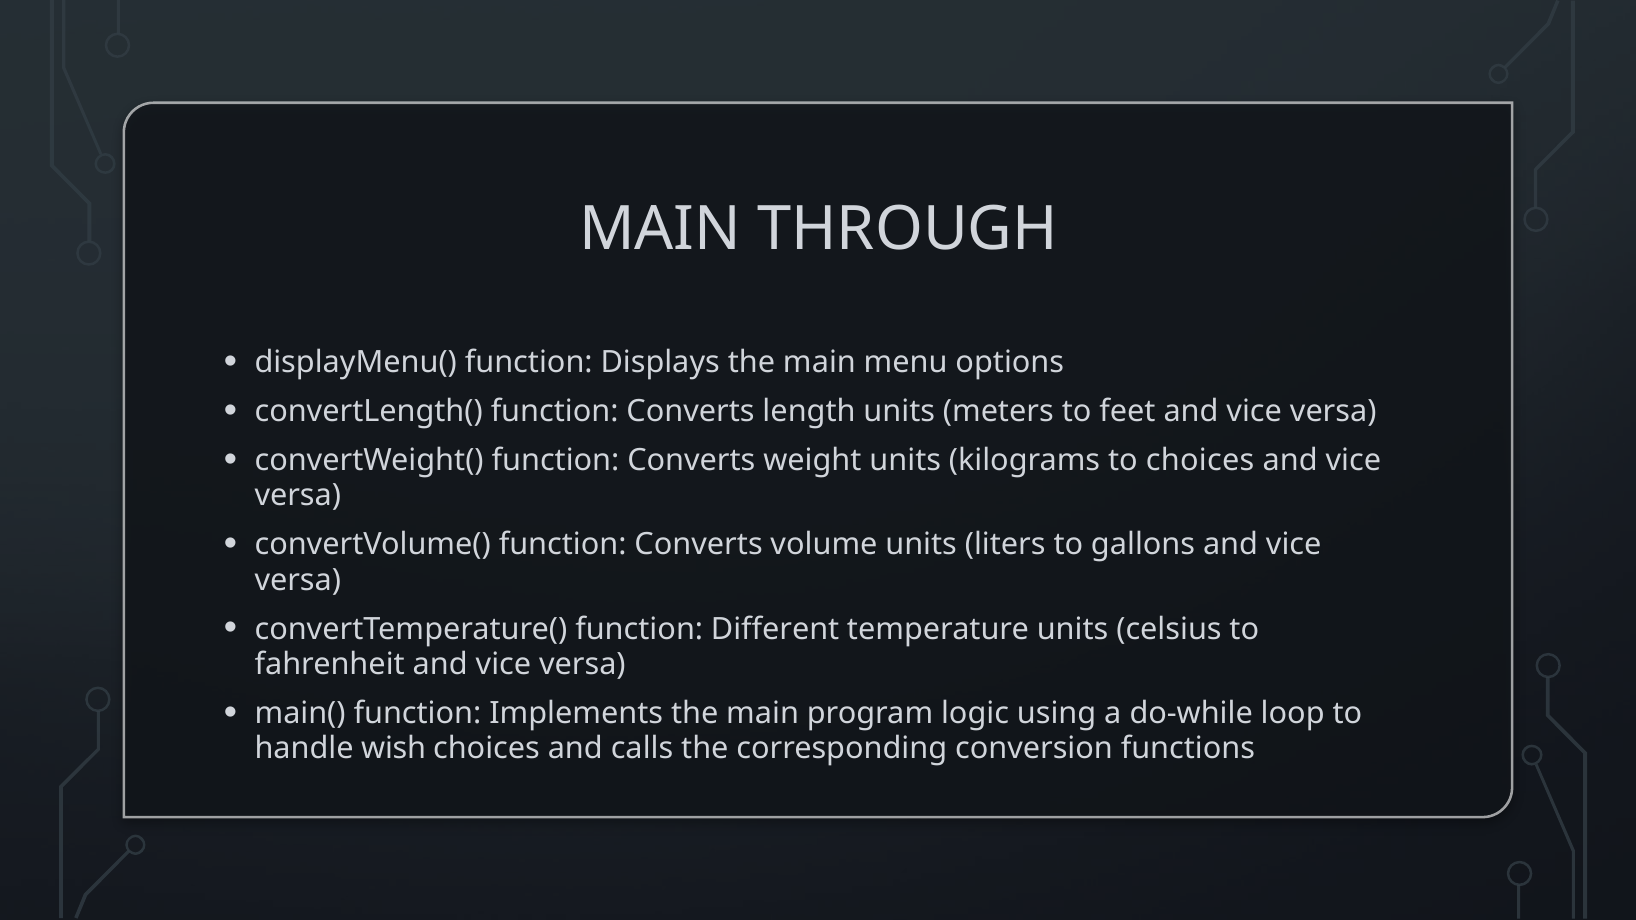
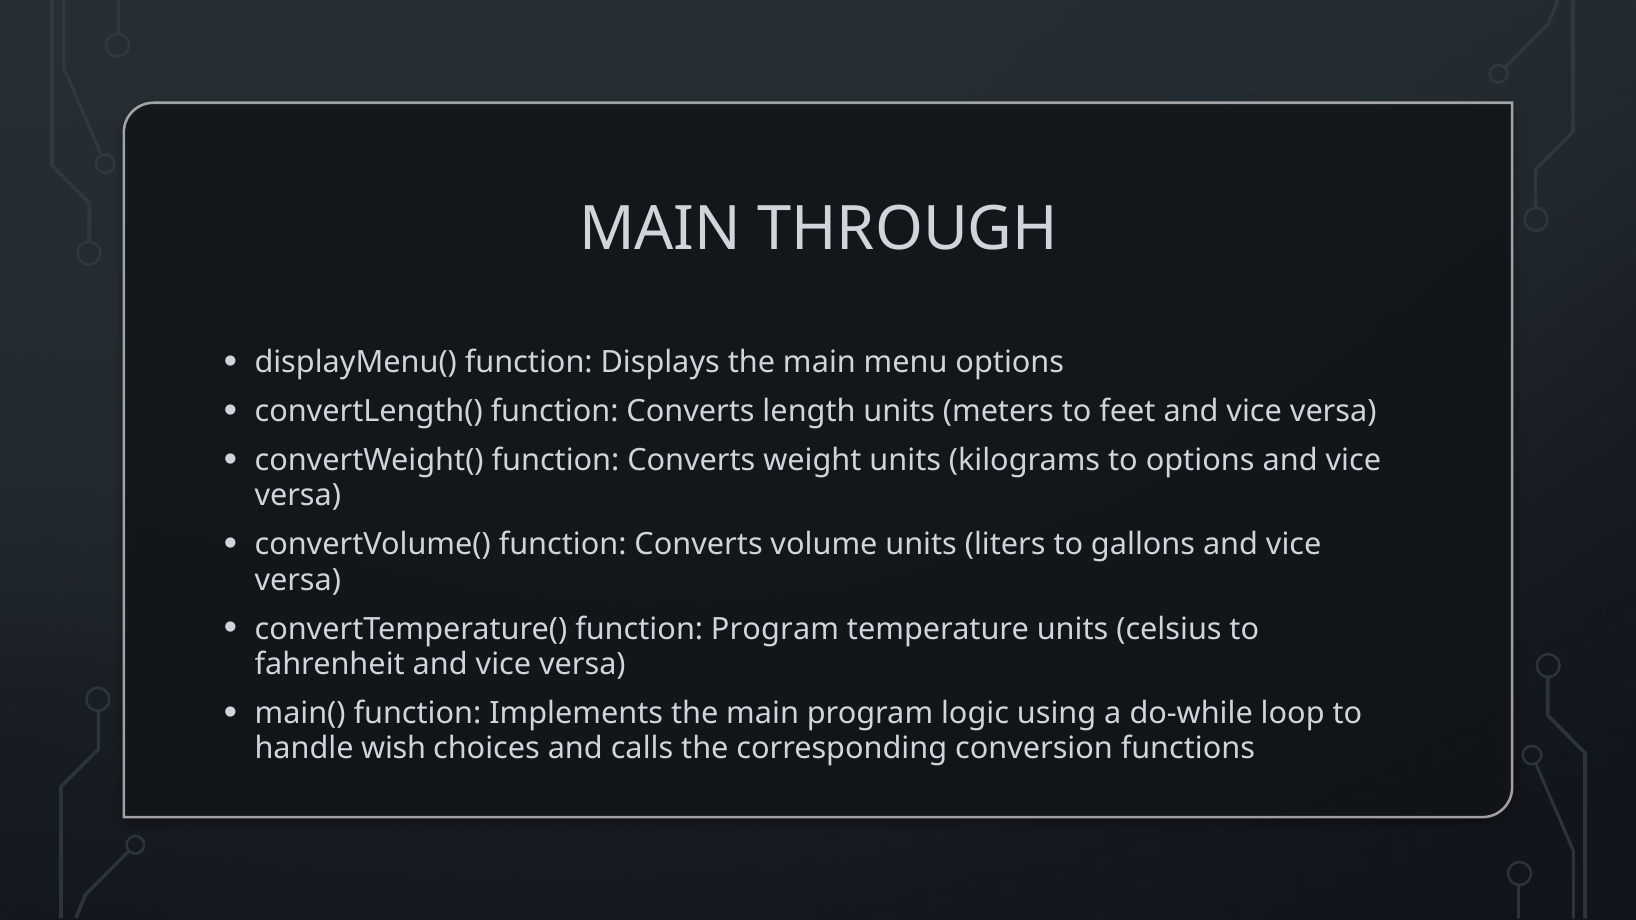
to choices: choices -> options
function Different: Different -> Program
